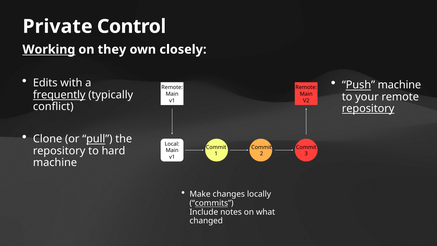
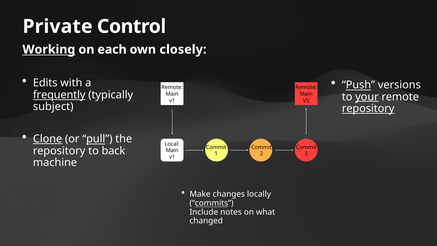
they: they -> each
Push machine: machine -> versions
your underline: none -> present
conflict: conflict -> subject
Clone underline: none -> present
hard: hard -> back
